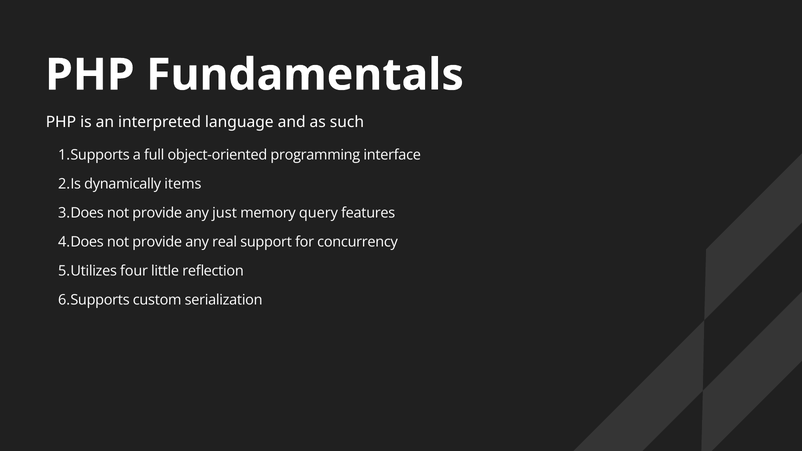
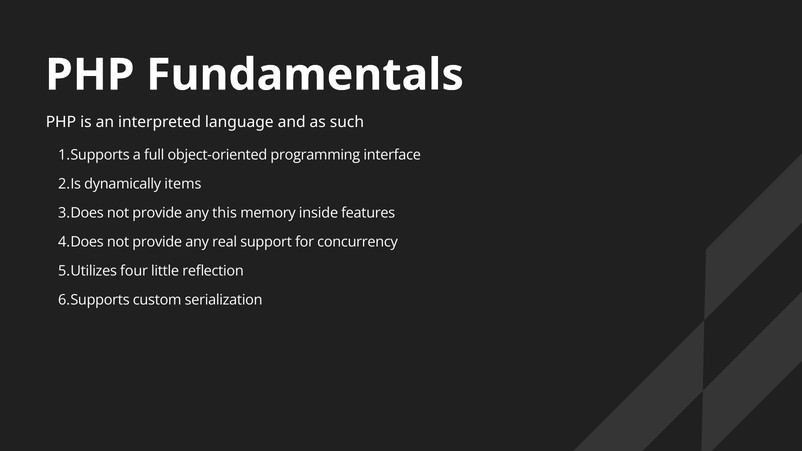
just: just -> this
query: query -> inside
